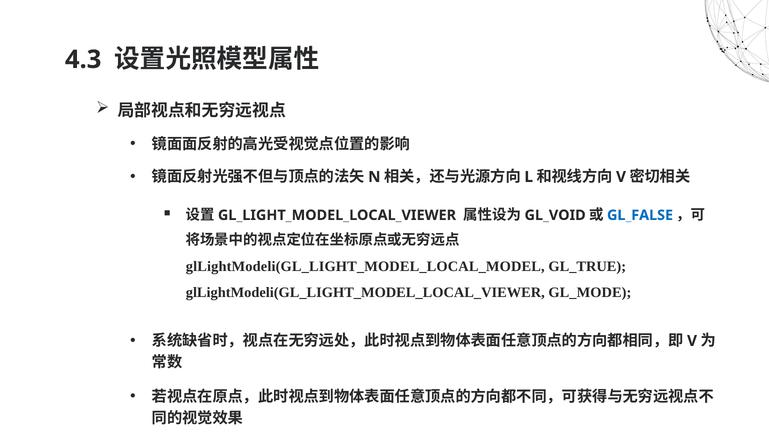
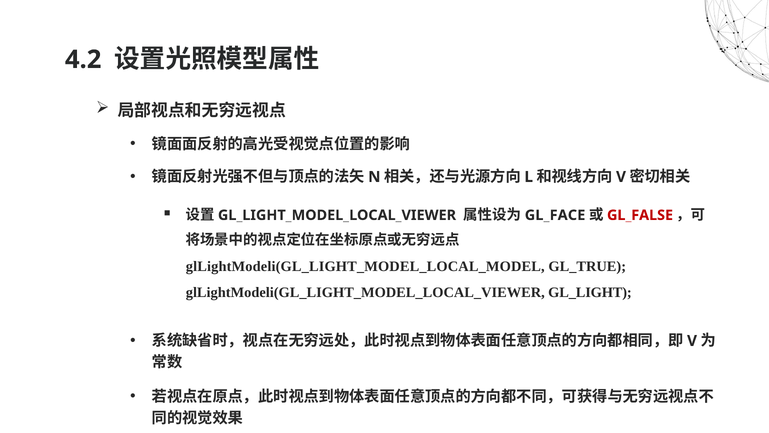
4.3: 4.3 -> 4.2
GL_VOID: GL_VOID -> GL_FACE
GL_FALSE colour: blue -> red
GL_MODE: GL_MODE -> GL_LIGHT
